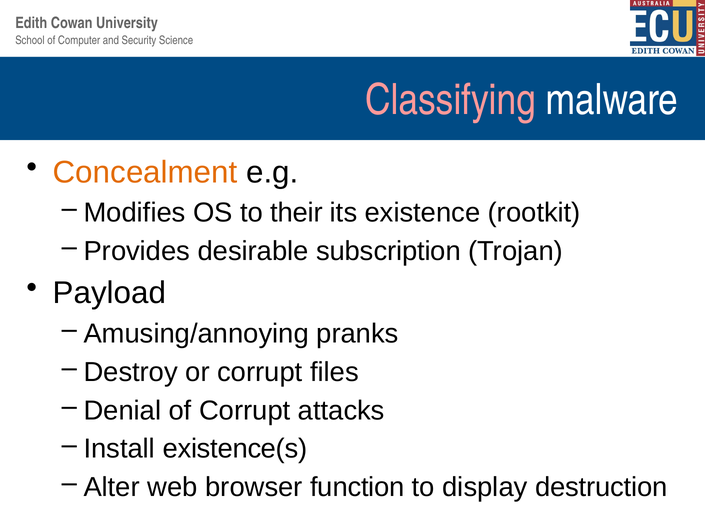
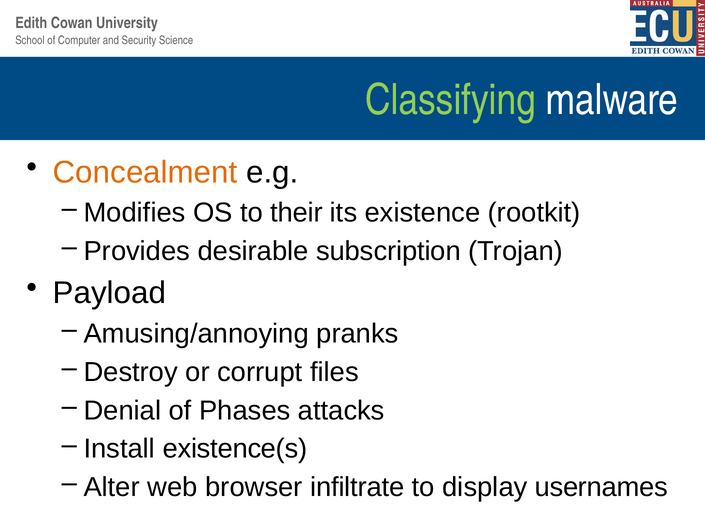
Classifying colour: pink -> light green
of Corrupt: Corrupt -> Phases
function: function -> infiltrate
destruction: destruction -> usernames
